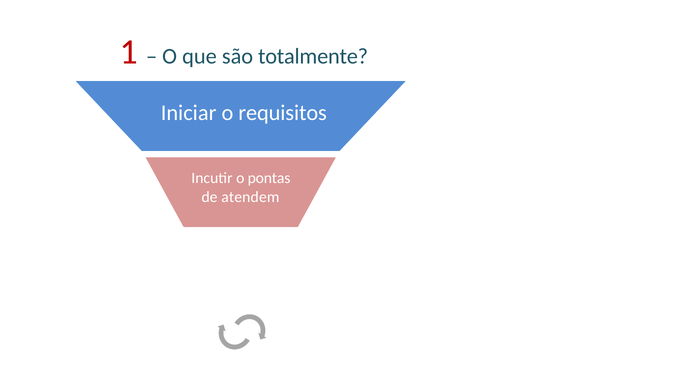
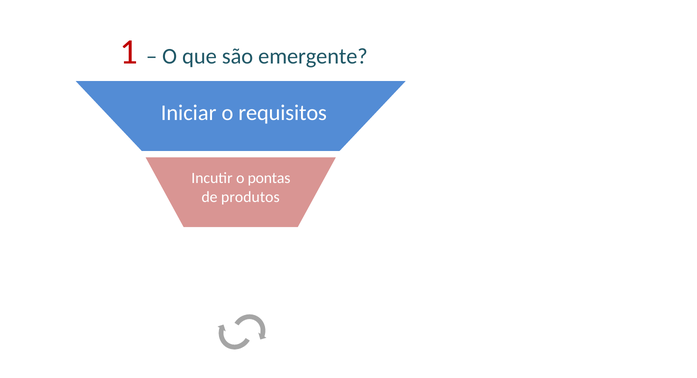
totalmente: totalmente -> emergente
atendem: atendem -> produtos
